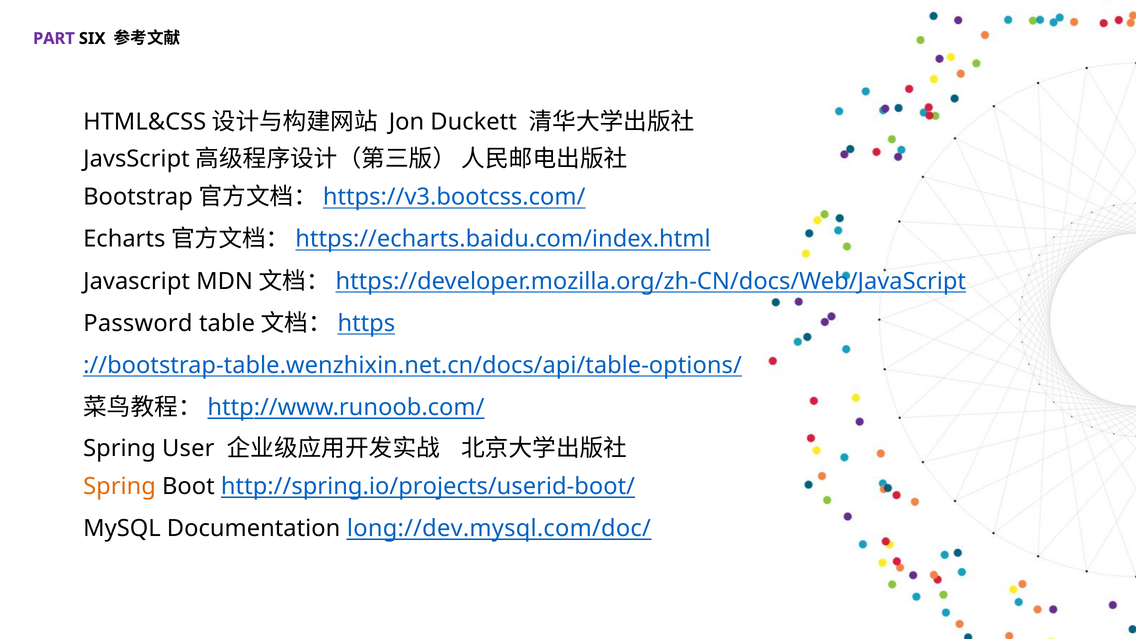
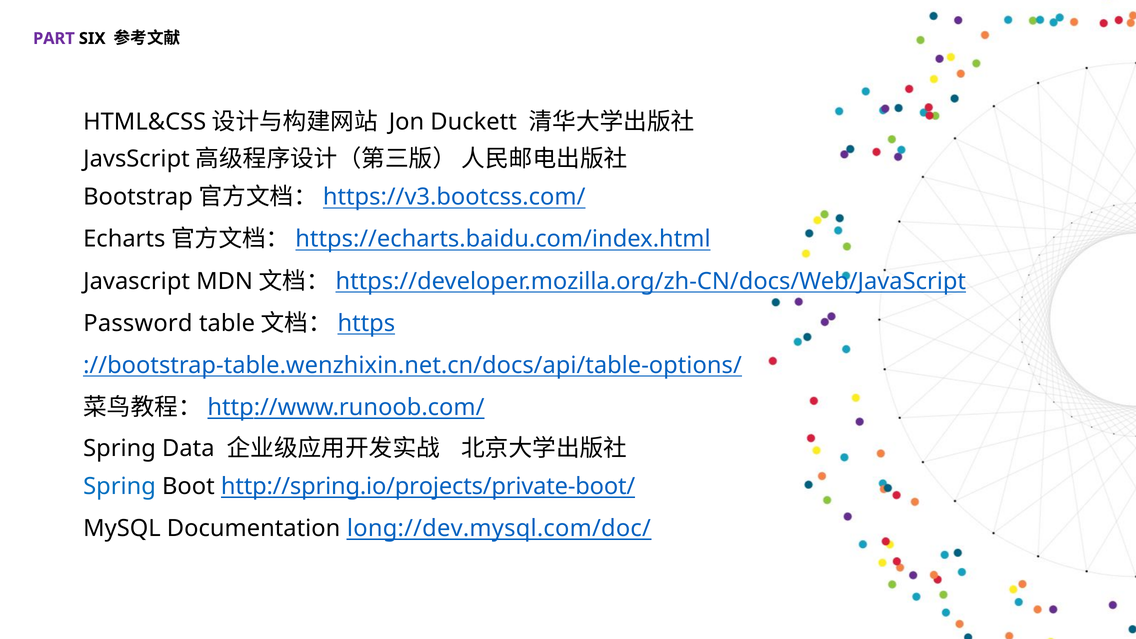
User: User -> Data
Spring at (120, 486) colour: orange -> blue
http://spring.io/projects/userid-boot/: http://spring.io/projects/userid-boot/ -> http://spring.io/projects/private-boot/
